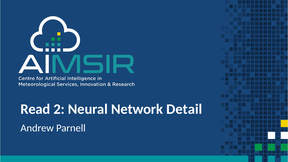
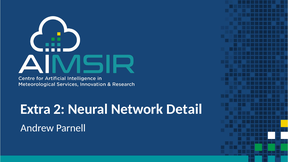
Read: Read -> Extra
